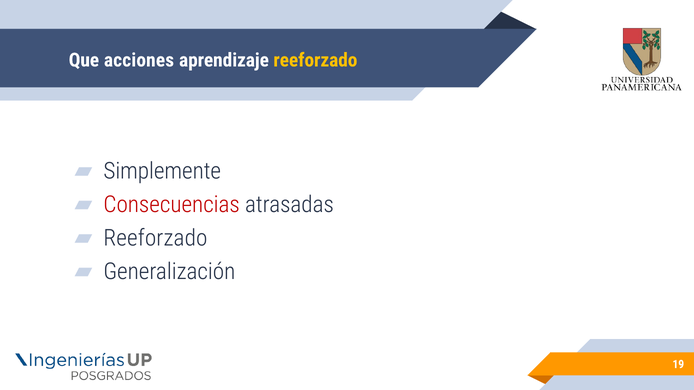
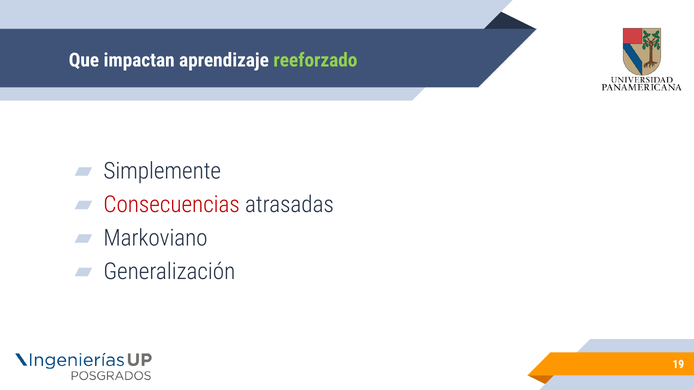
acciones: acciones -> impactan
reeforzado at (315, 60) colour: yellow -> light green
Reeforzado at (155, 238): Reeforzado -> Markoviano
